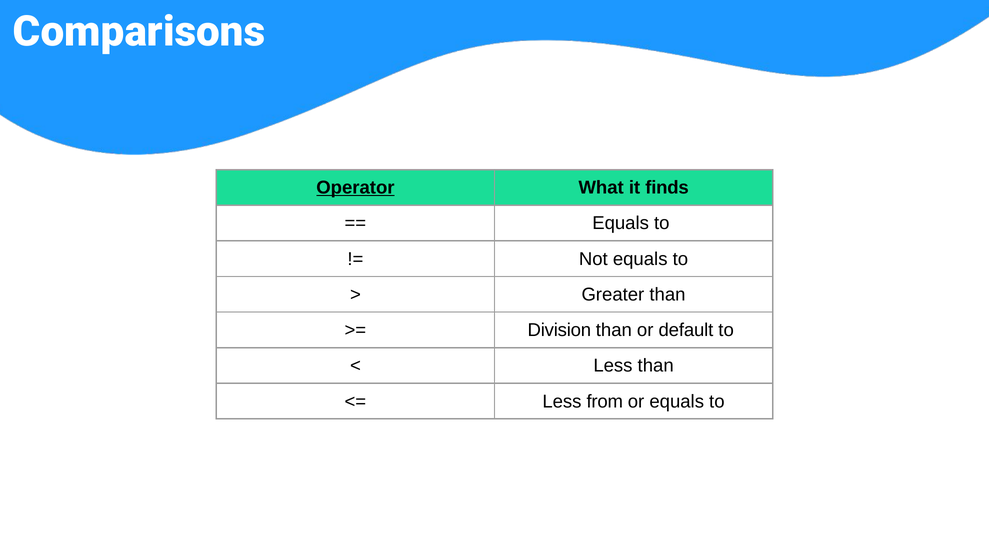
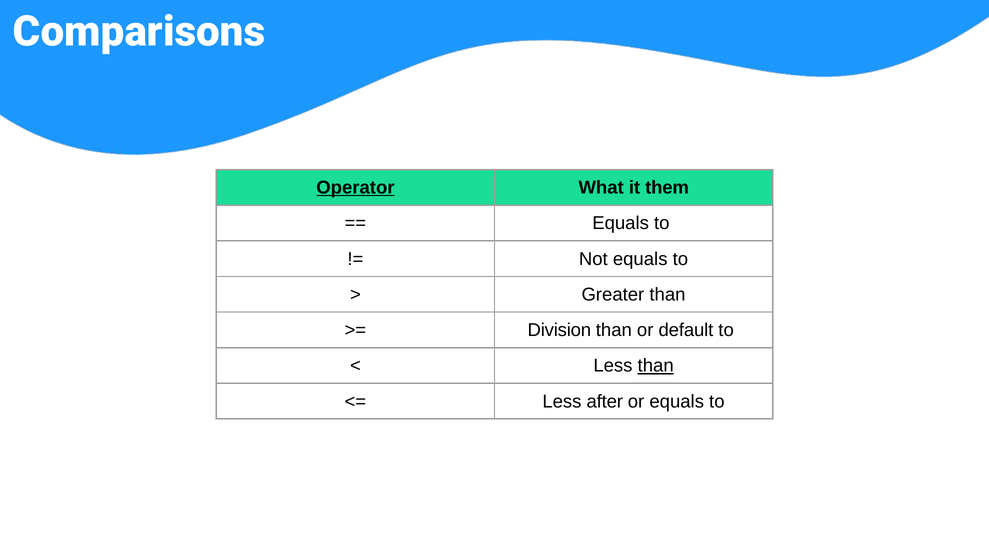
finds: finds -> them
than at (656, 365) underline: none -> present
from: from -> after
